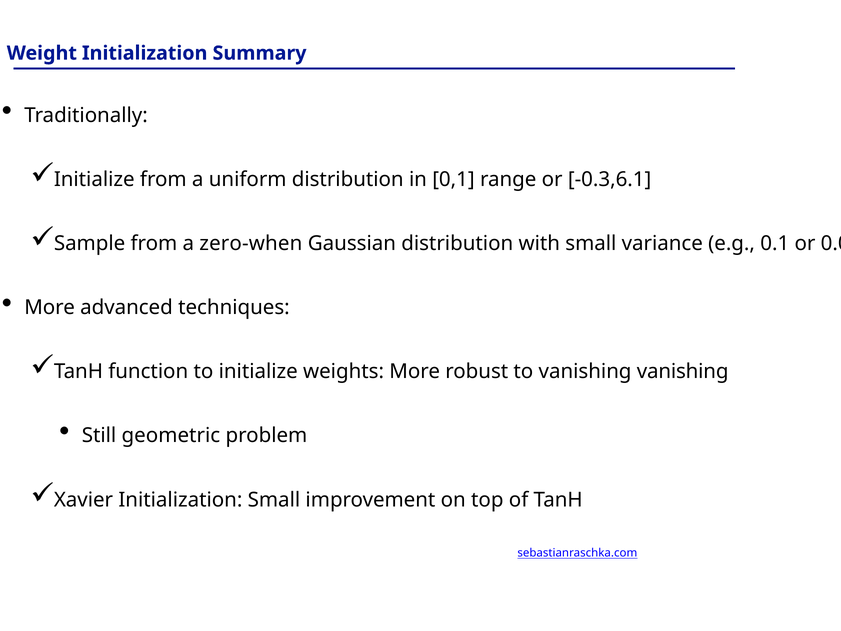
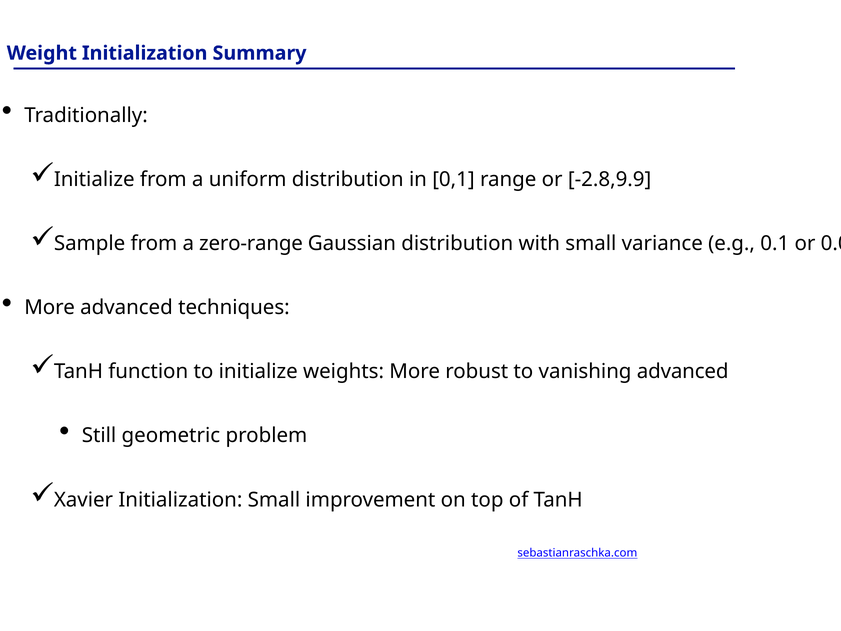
-0.3,6.1: -0.3,6.1 -> -2.8,9.9
zero-when: zero-when -> zero-range
vanishing vanishing: vanishing -> advanced
